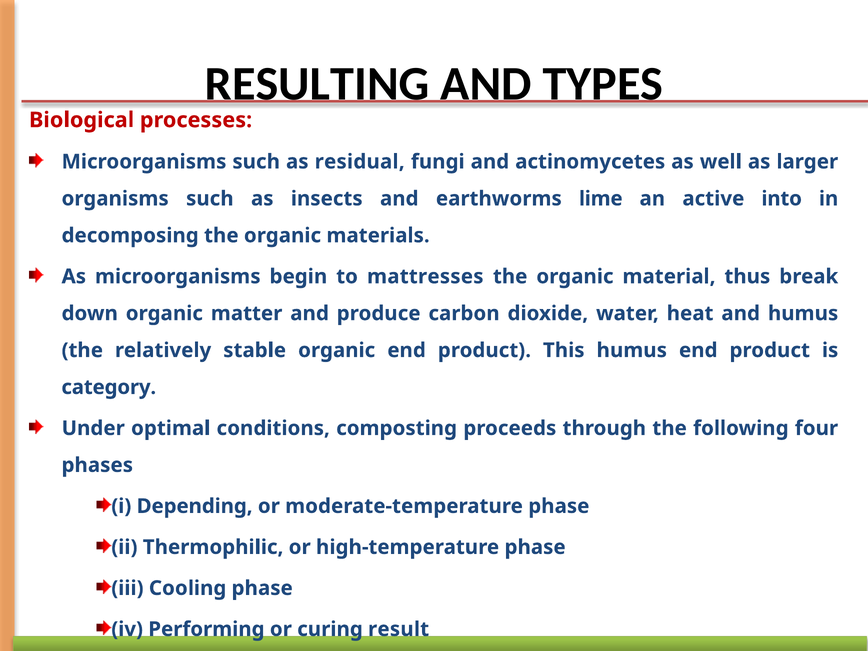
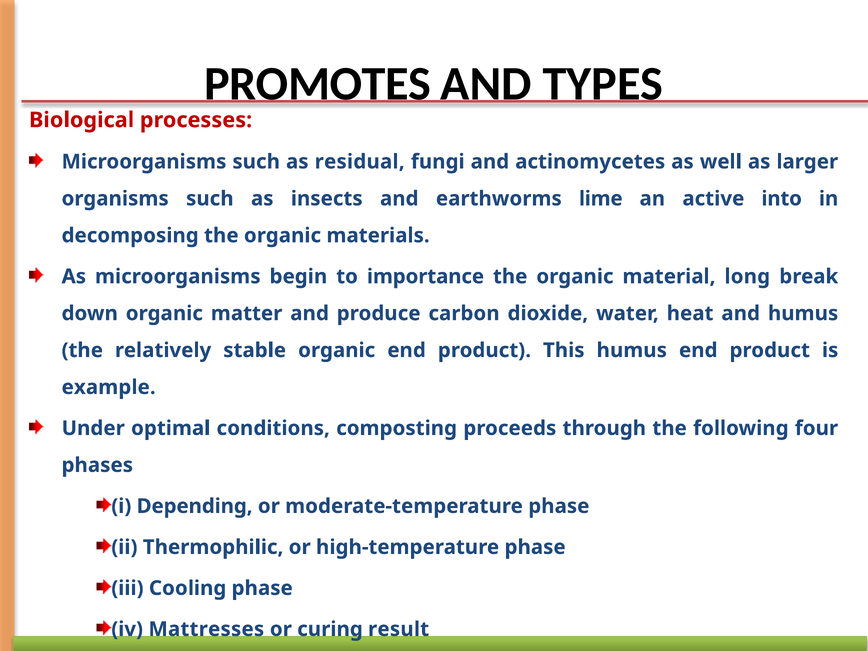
RESULTING: RESULTING -> PROMOTES
mattresses: mattresses -> importance
thus: thus -> long
category: category -> example
Performing: Performing -> Mattresses
